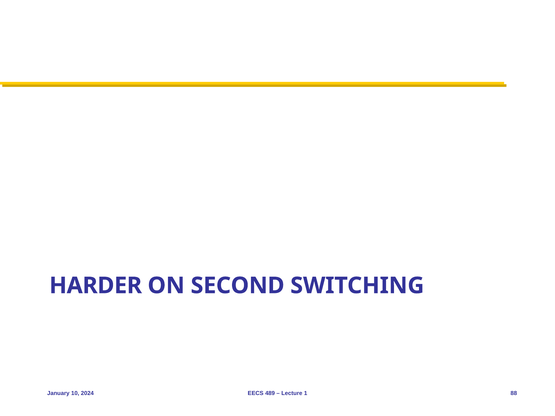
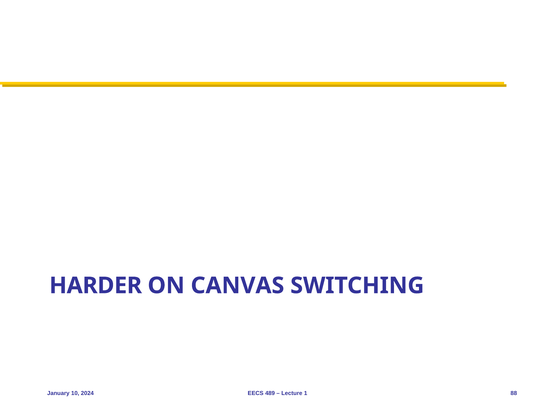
SECOND: SECOND -> CANVAS
